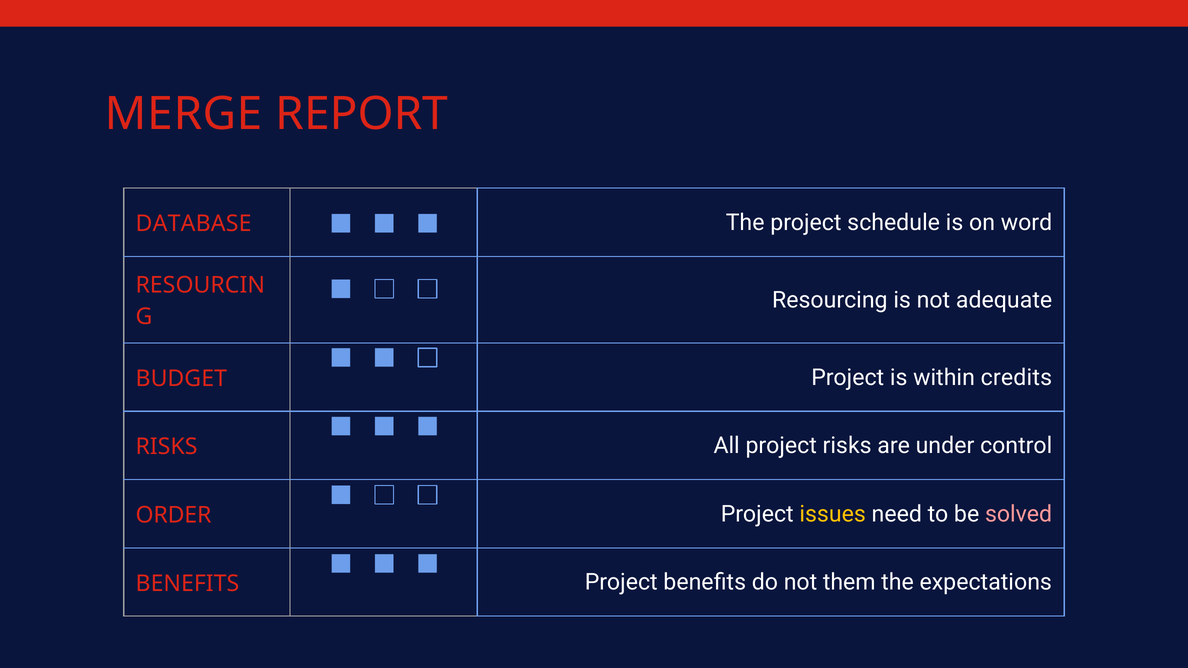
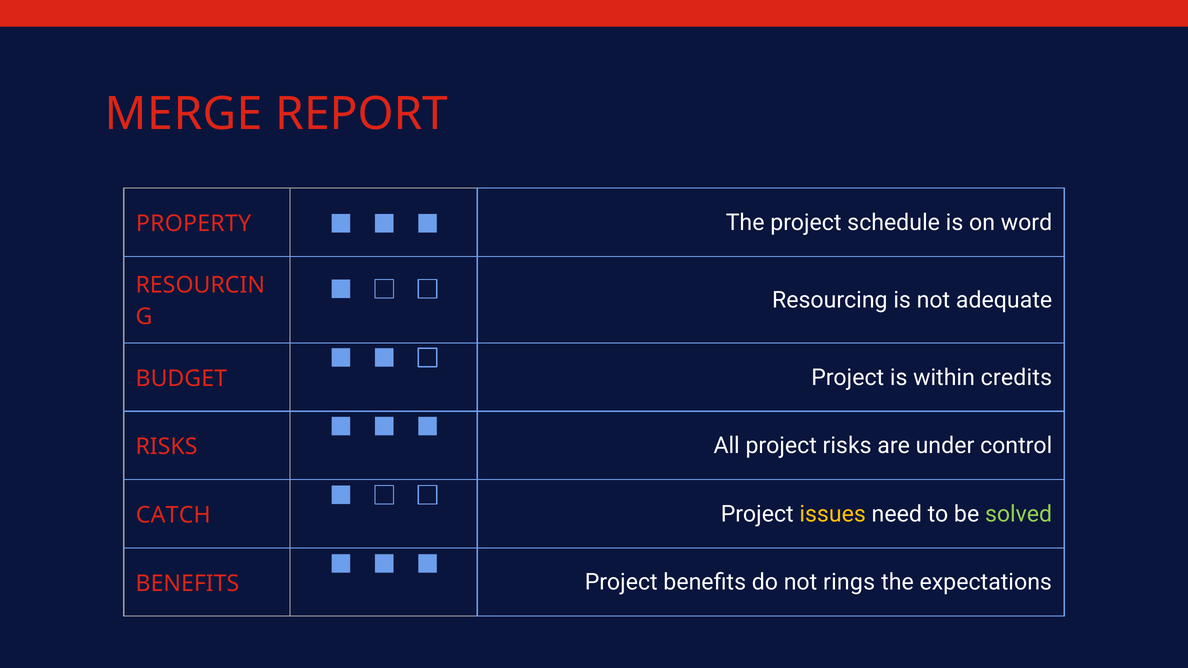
DATABASE: DATABASE -> PROPERTY
ORDER: ORDER -> CATCH
solved colour: pink -> light green
them: them -> rings
